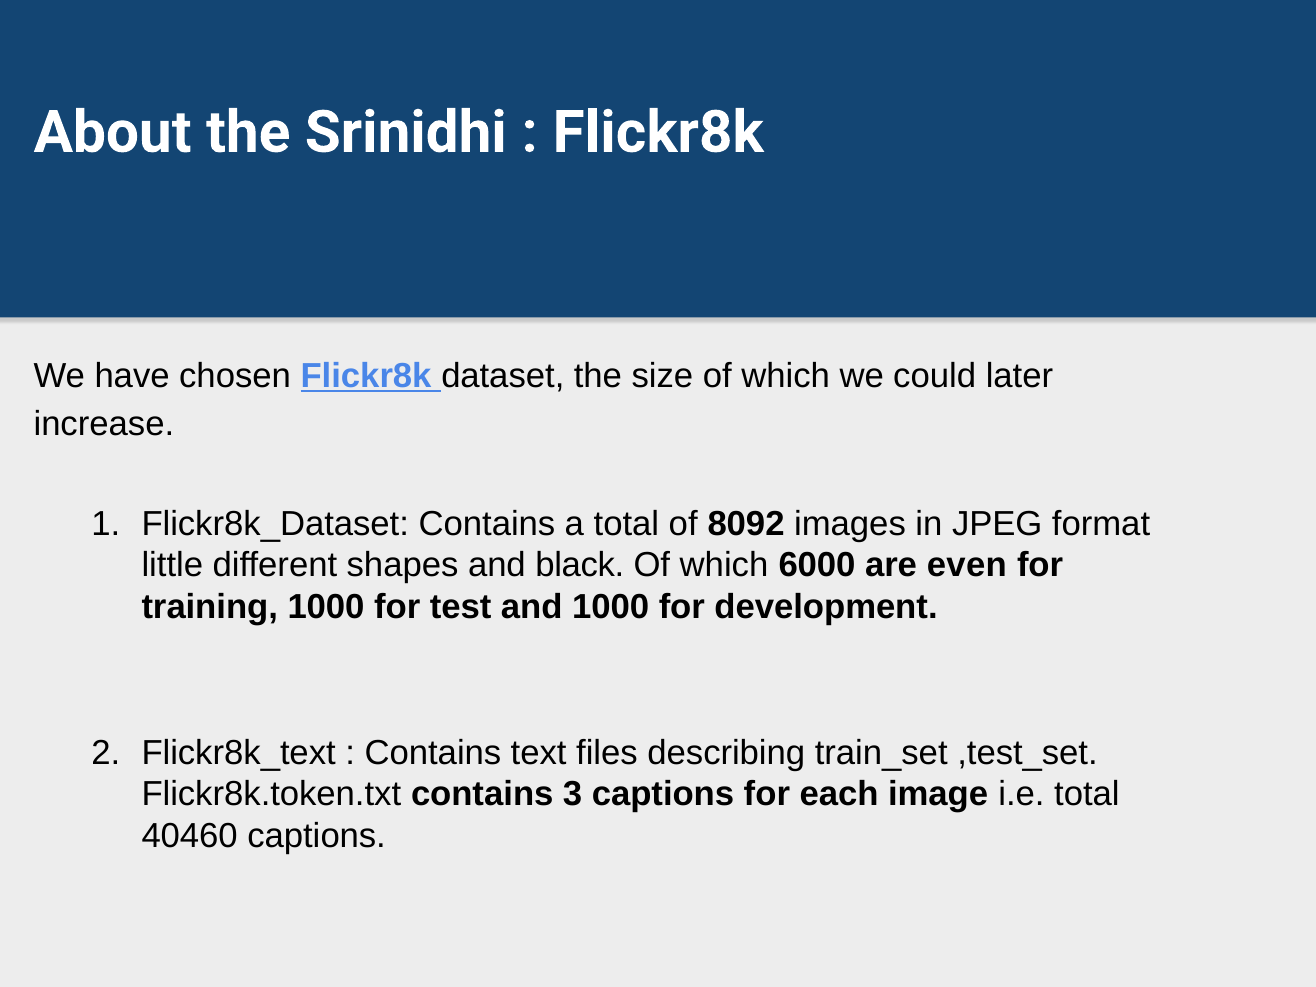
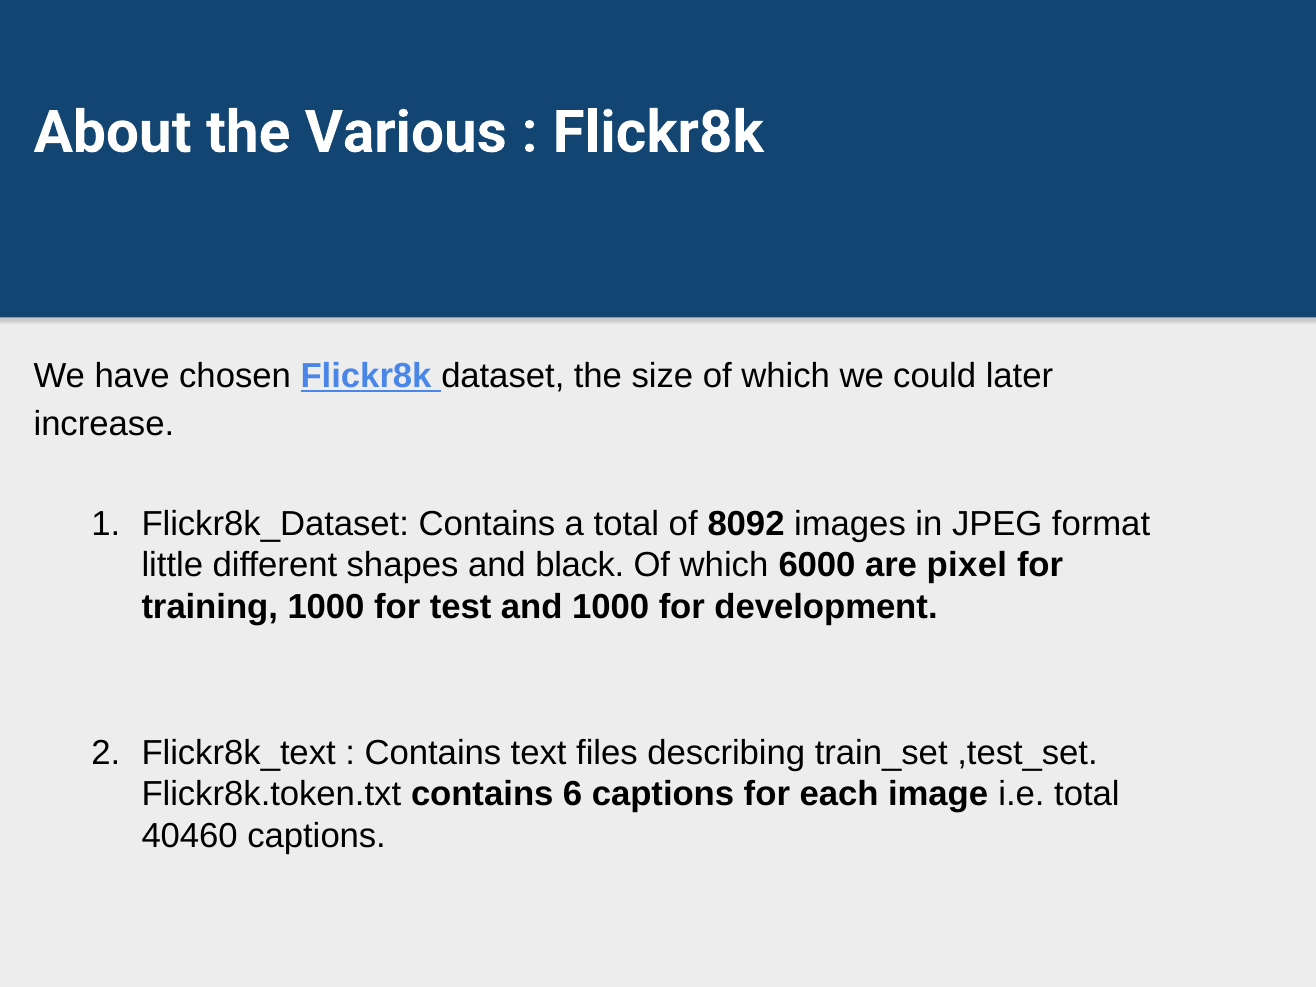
Srinidhi: Srinidhi -> Various
even: even -> pixel
3: 3 -> 6
